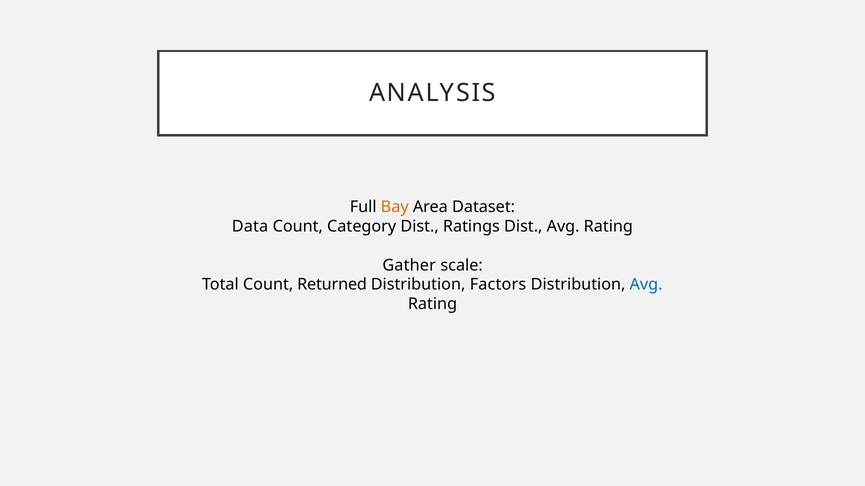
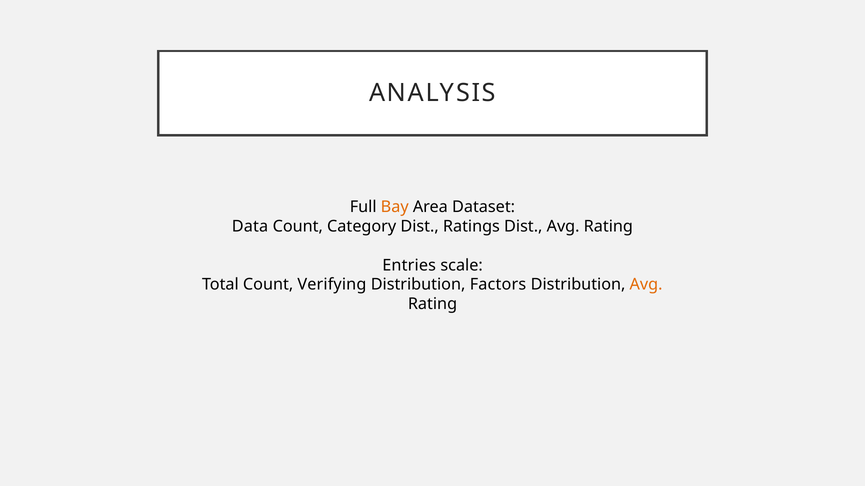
Gather: Gather -> Entries
Returned: Returned -> Verifying
Avg at (646, 285) colour: blue -> orange
